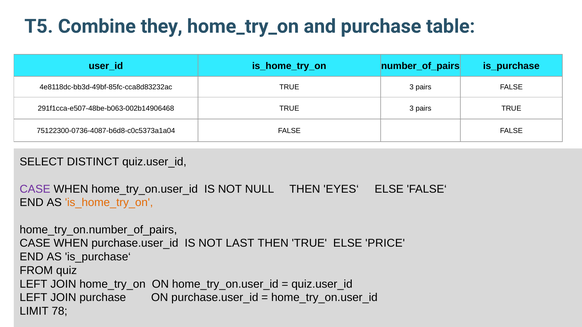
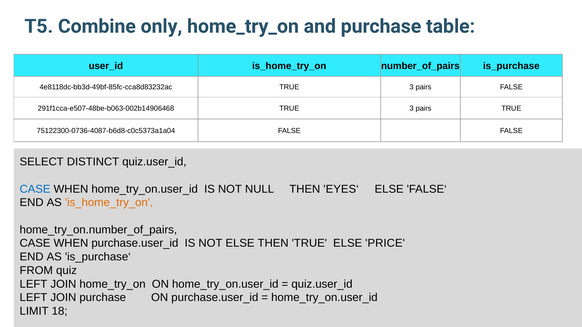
they: they -> only
CASE at (35, 189) colour: purple -> blue
NOT LAST: LAST -> ELSE
78: 78 -> 18
